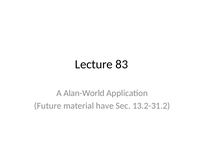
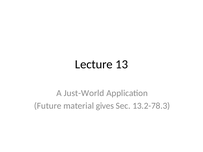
83: 83 -> 13
Alan-World: Alan-World -> Just-World
have: have -> gives
13.2-31.2: 13.2-31.2 -> 13.2-78.3
